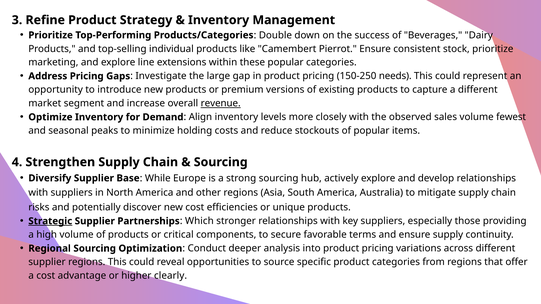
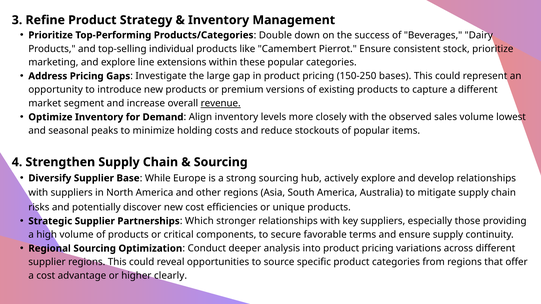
needs: needs -> bases
fewest: fewest -> lowest
Strategic underline: present -> none
